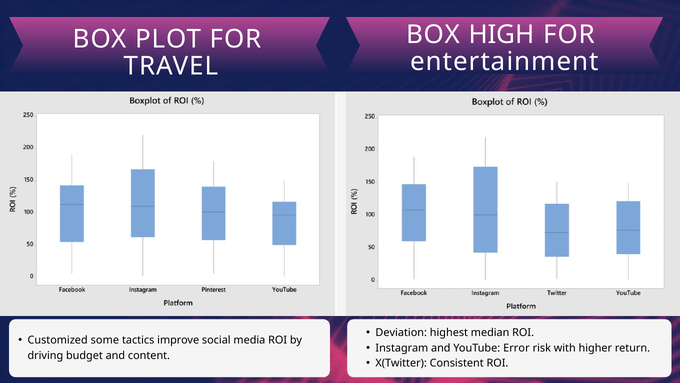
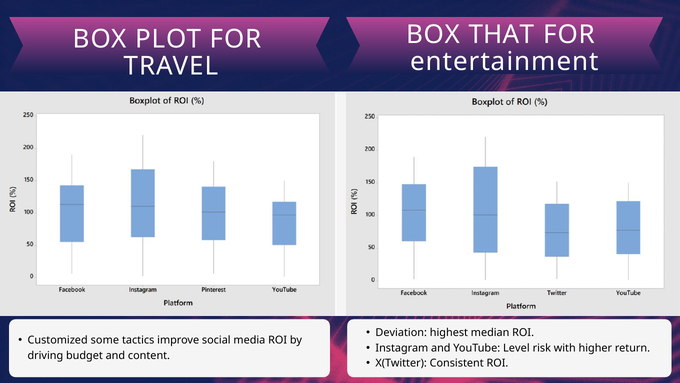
HIGH: HIGH -> THAT
Error: Error -> Level
